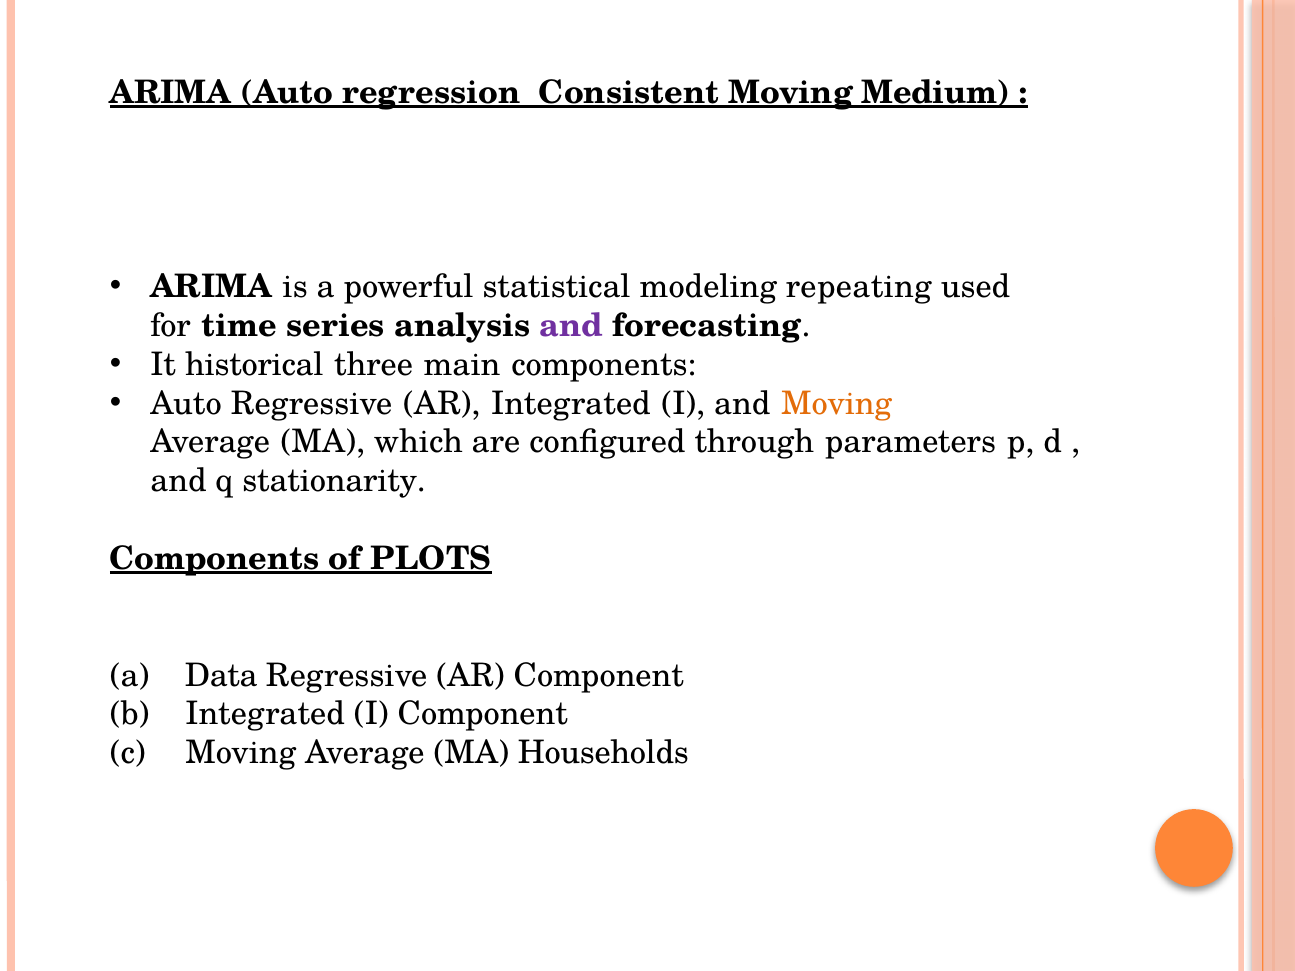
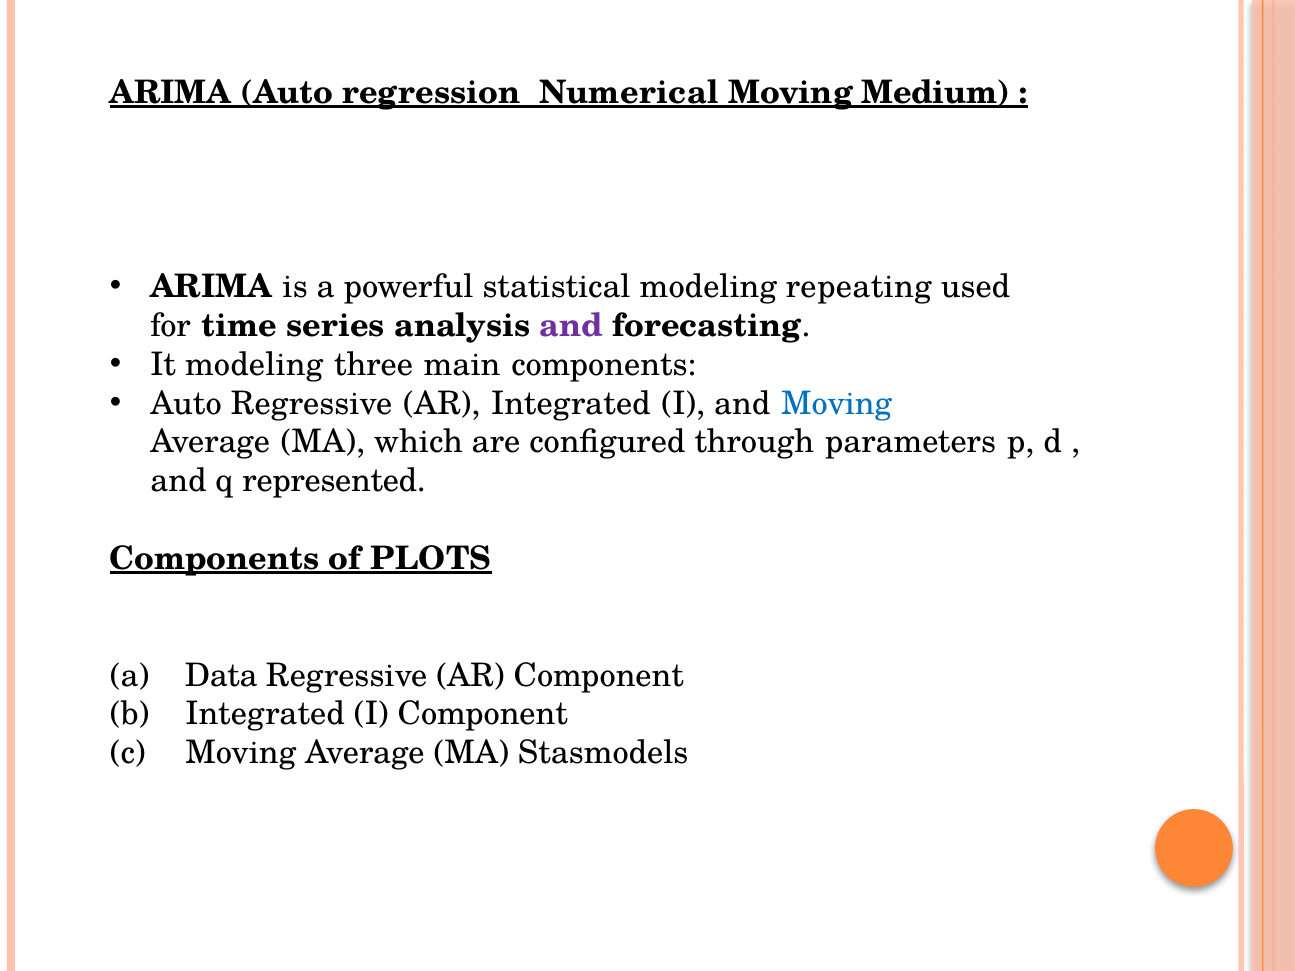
Consistent: Consistent -> Numerical
It historical: historical -> modeling
Moving at (837, 404) colour: orange -> blue
stationarity: stationarity -> represented
Households: Households -> Stasmodels
